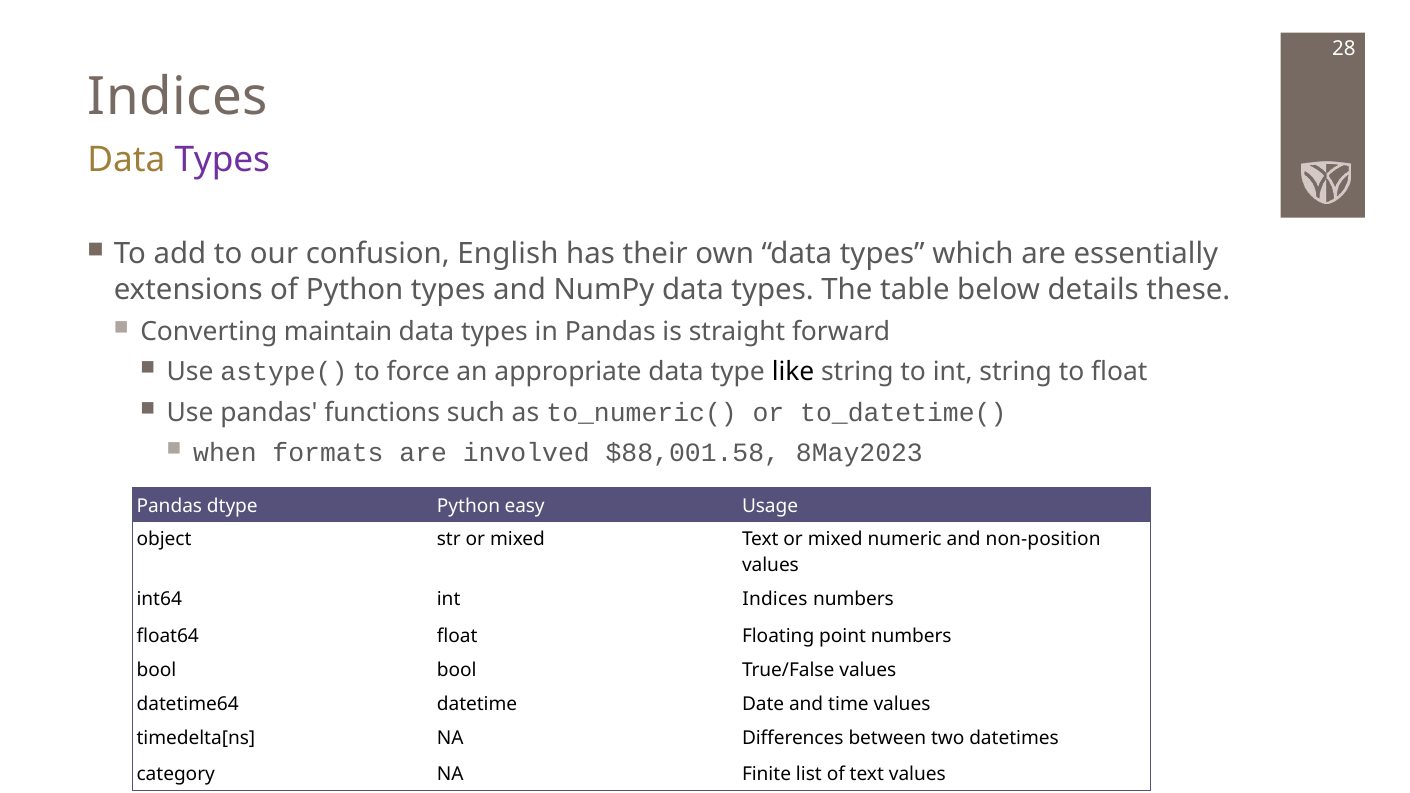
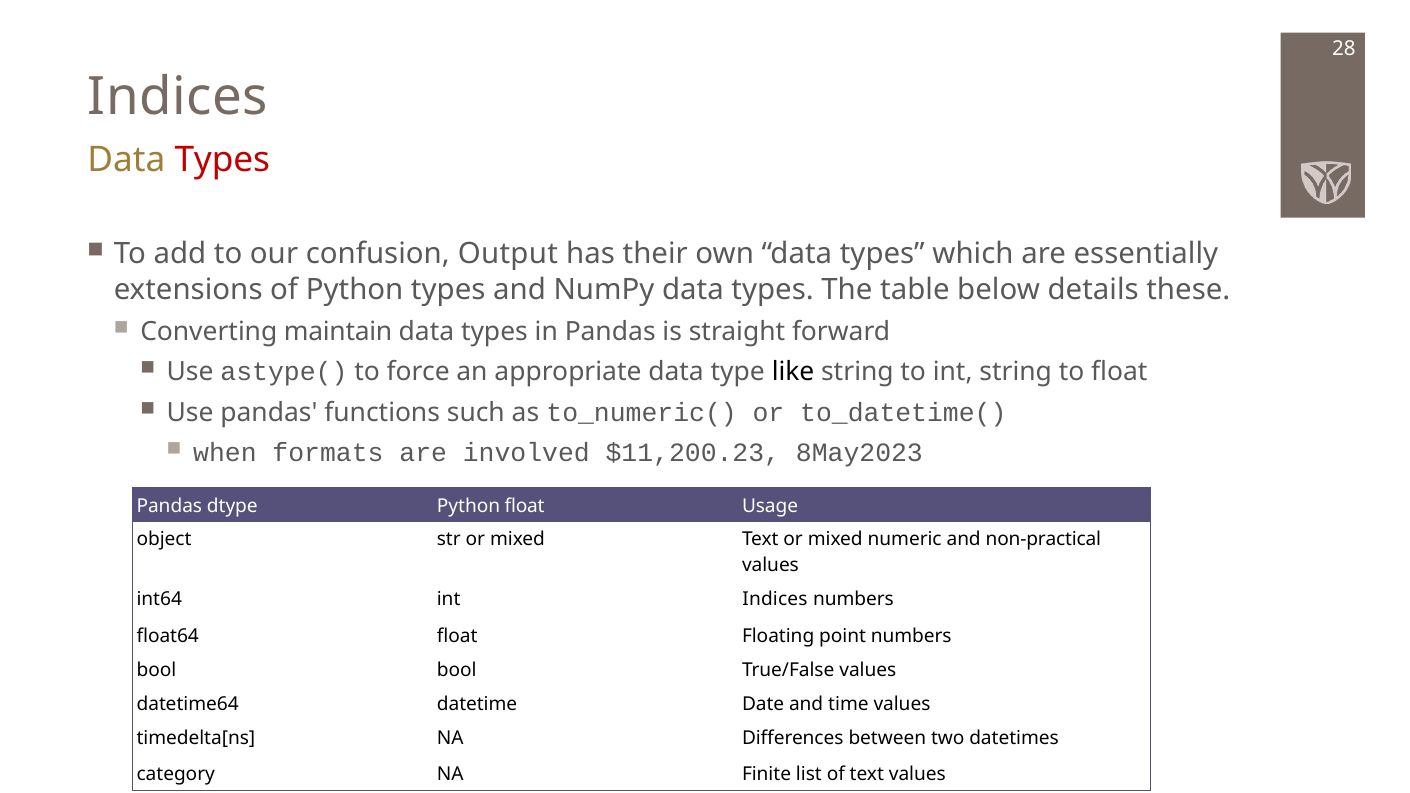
Types at (222, 160) colour: purple -> red
English: English -> Output
$88,001.58: $88,001.58 -> $11,200.23
Python easy: easy -> float
non-position: non-position -> non-practical
